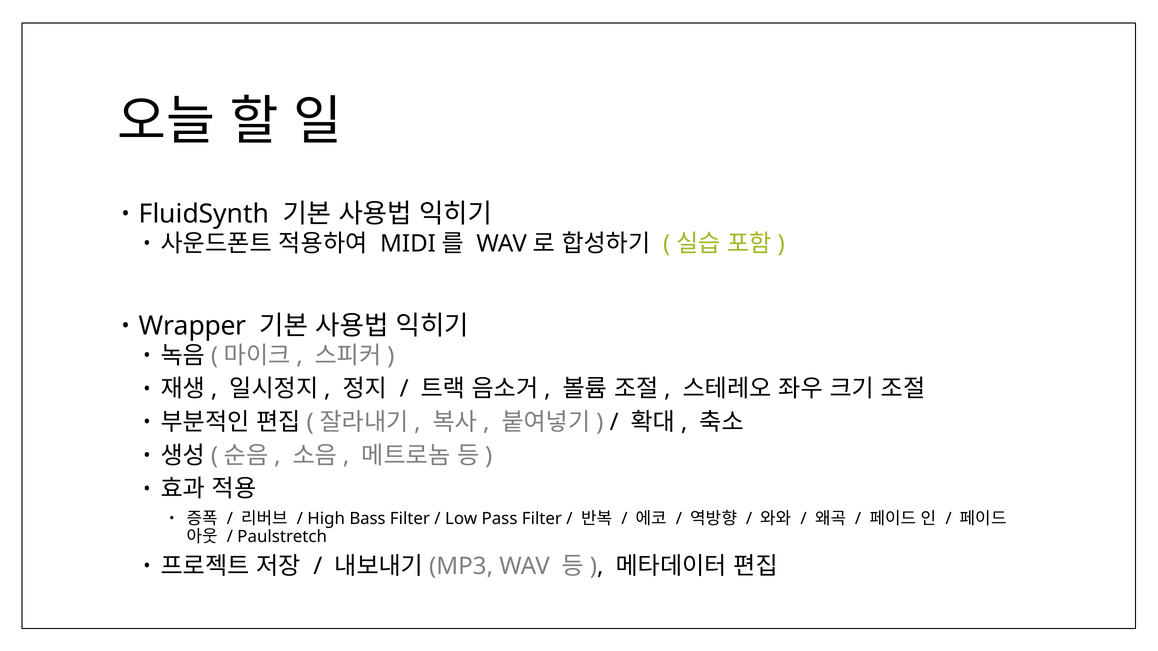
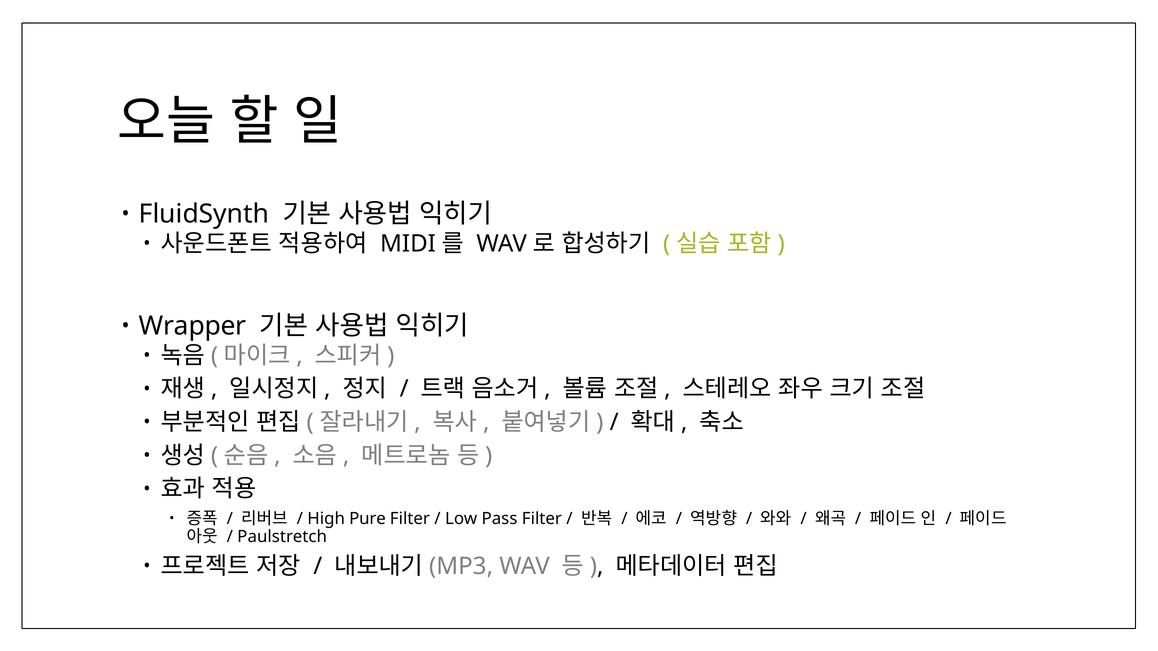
Bass: Bass -> Pure
